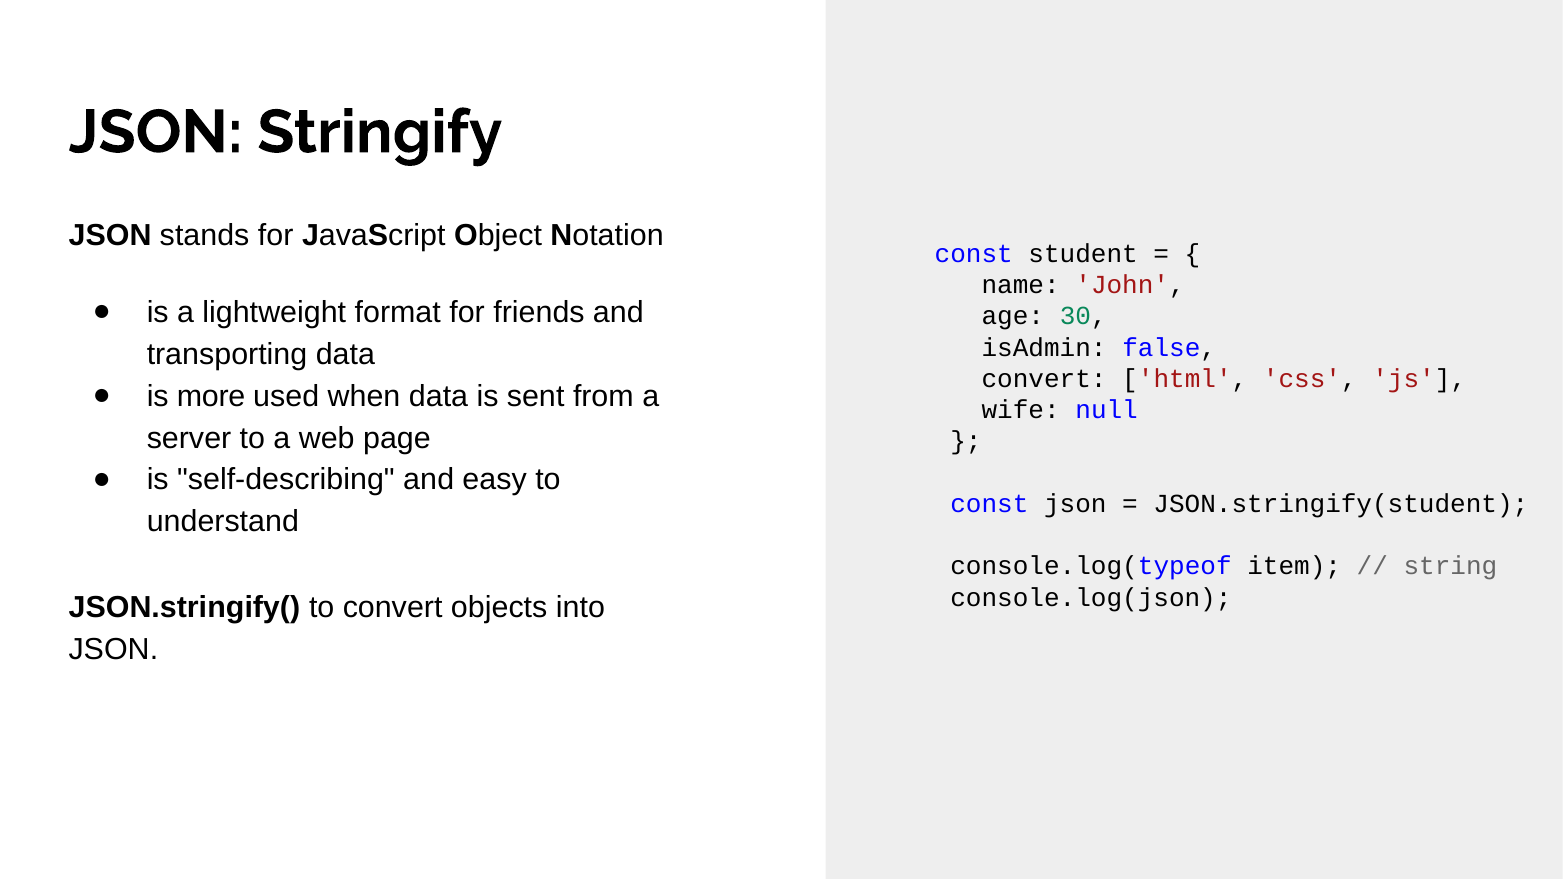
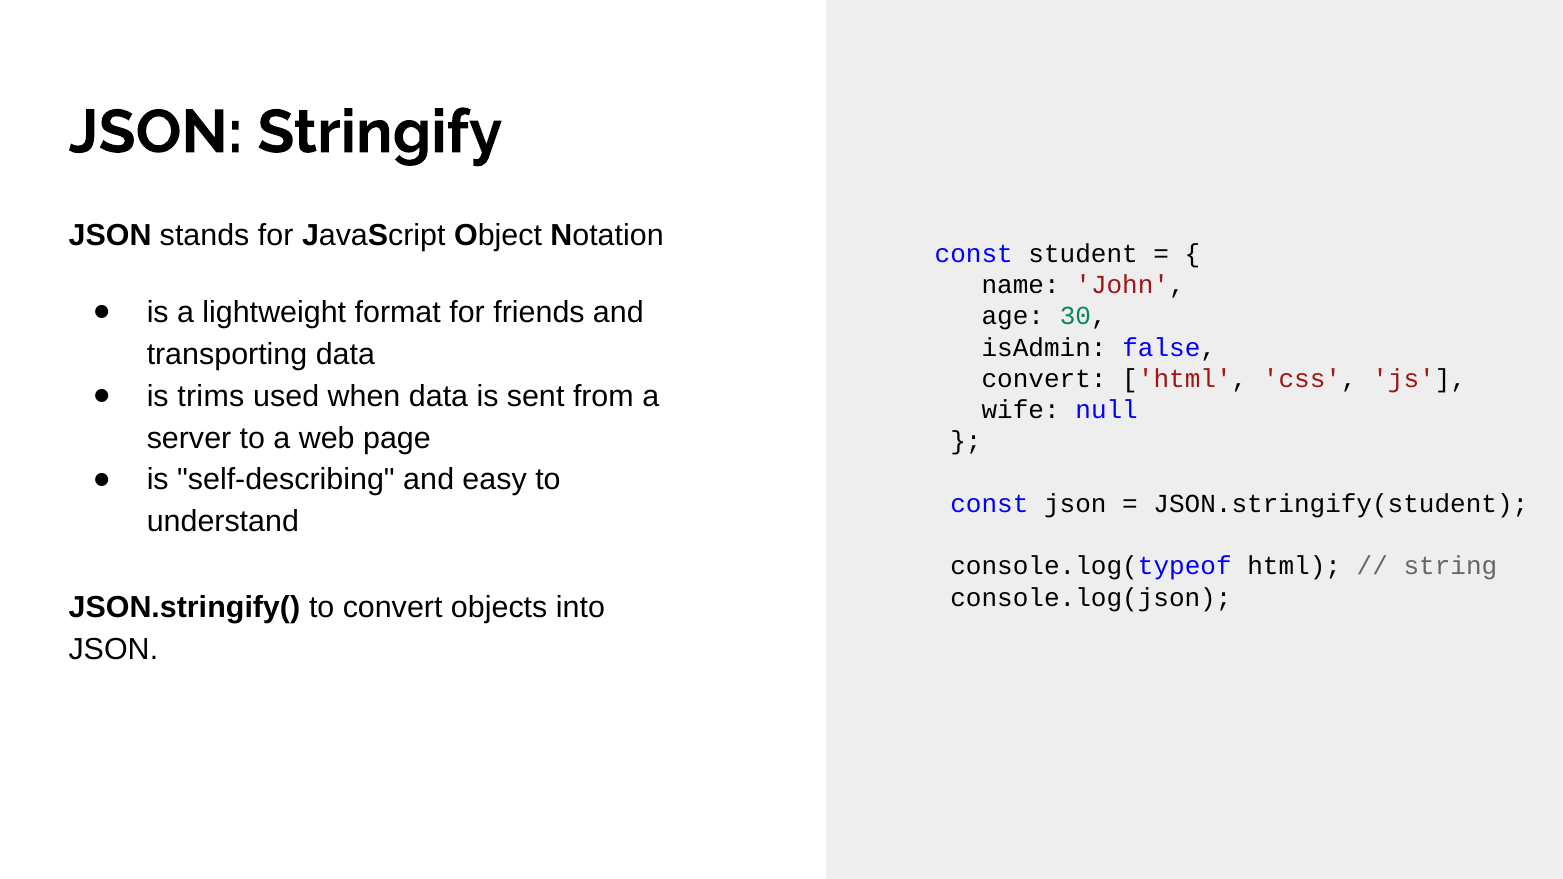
more: more -> trims
console.log(typeof item: item -> html
